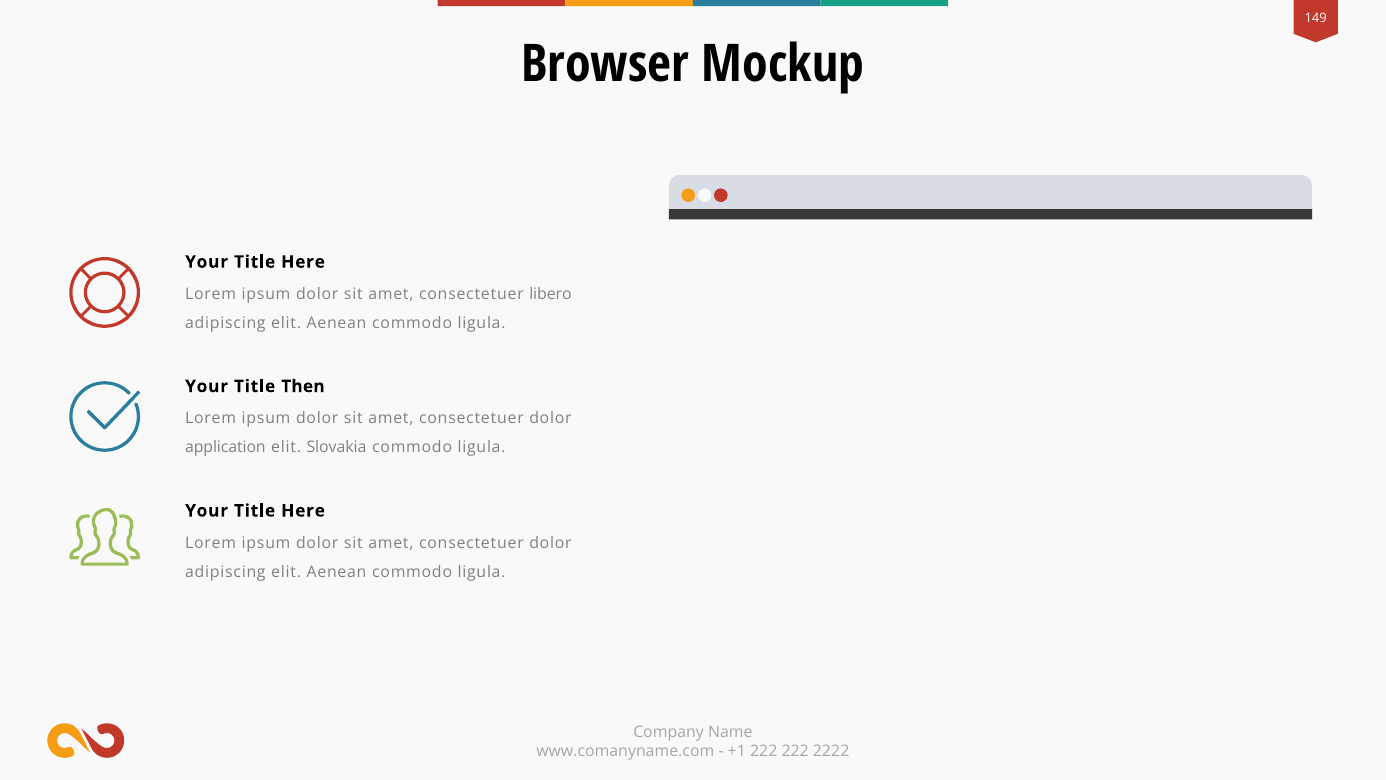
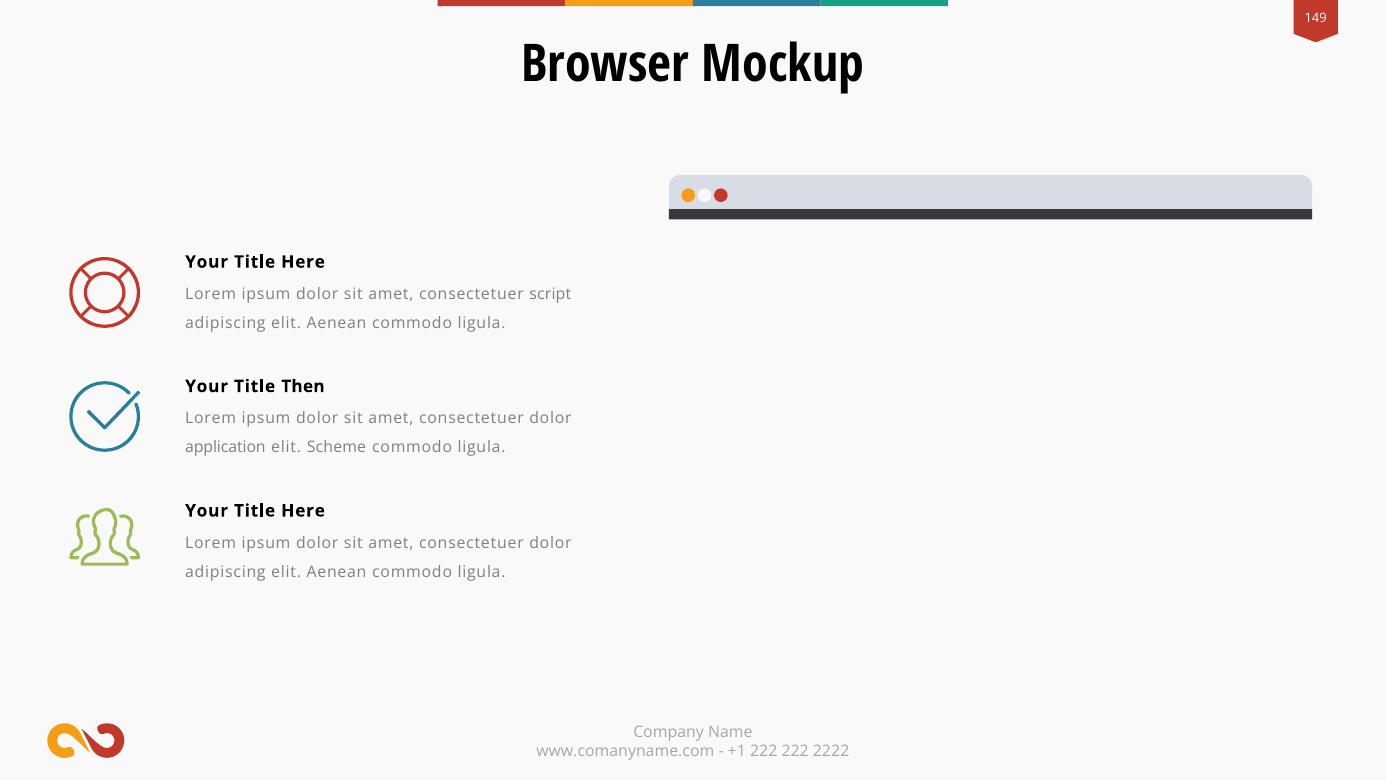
libero: libero -> script
Slovakia: Slovakia -> Scheme
